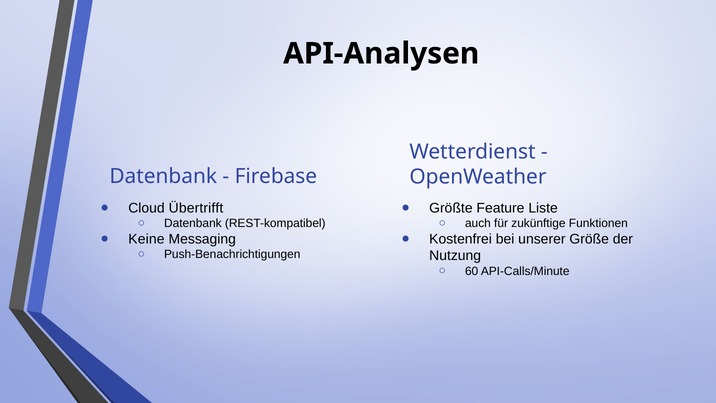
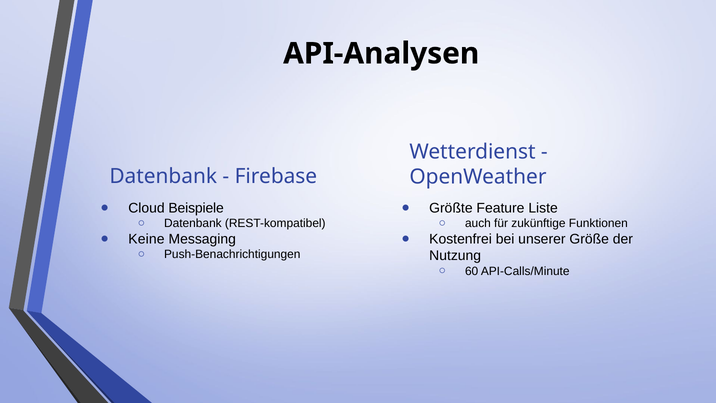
Übertrifft: Übertrifft -> Beispiele
